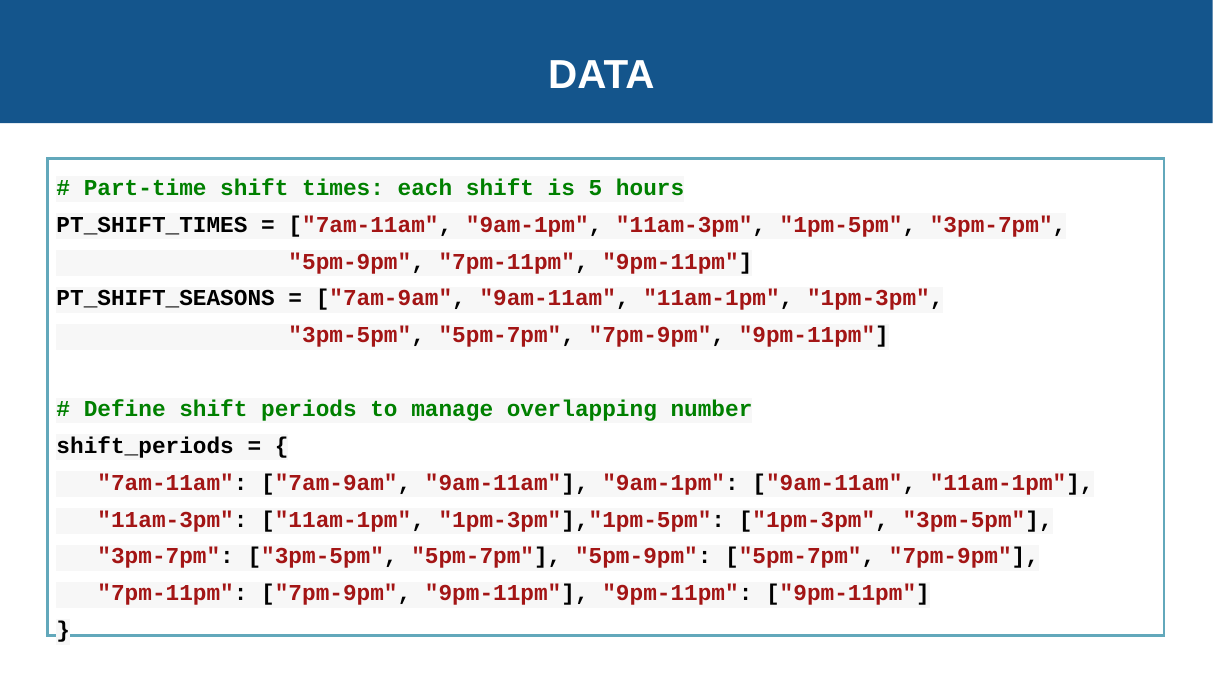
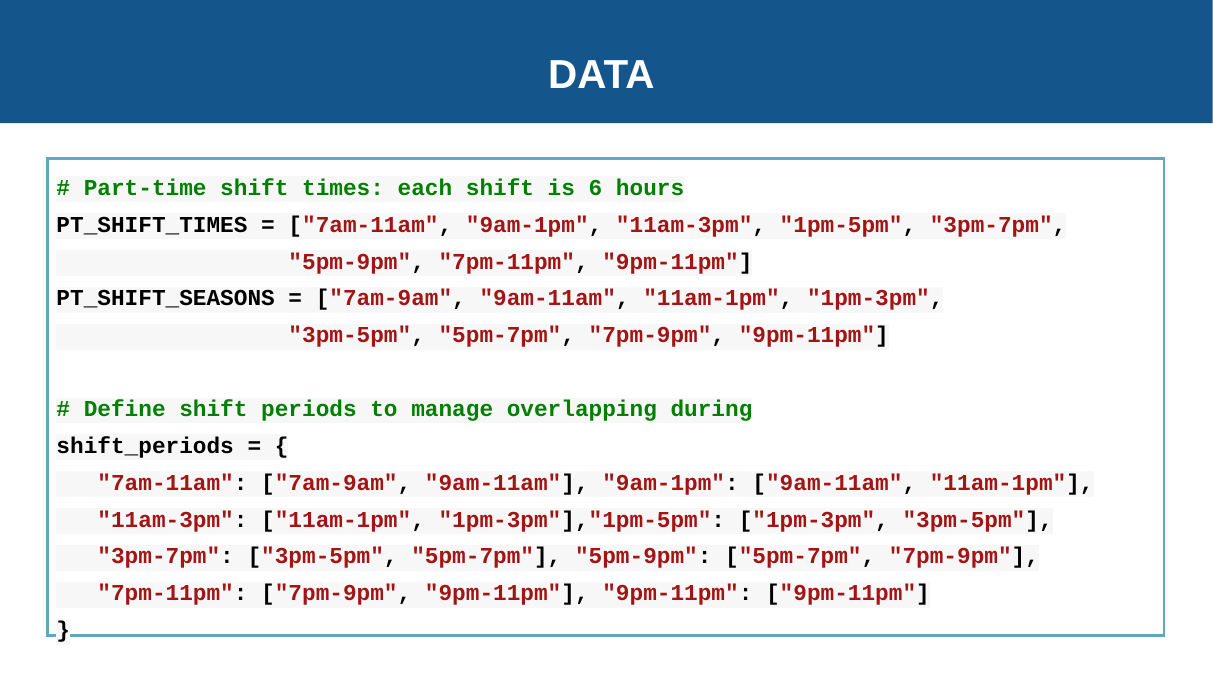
5: 5 -> 6
number: number -> during
